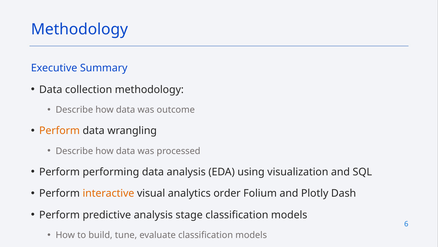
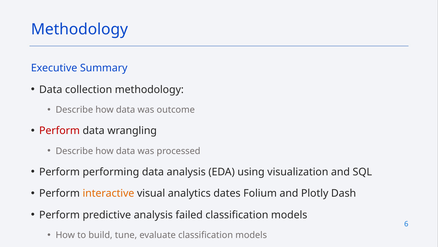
Perform at (60, 130) colour: orange -> red
order: order -> dates
stage: stage -> failed
